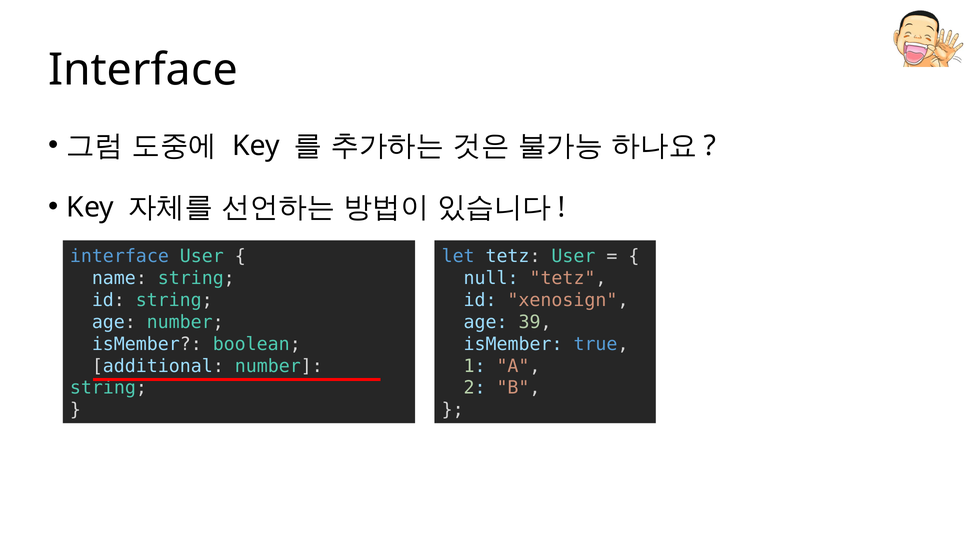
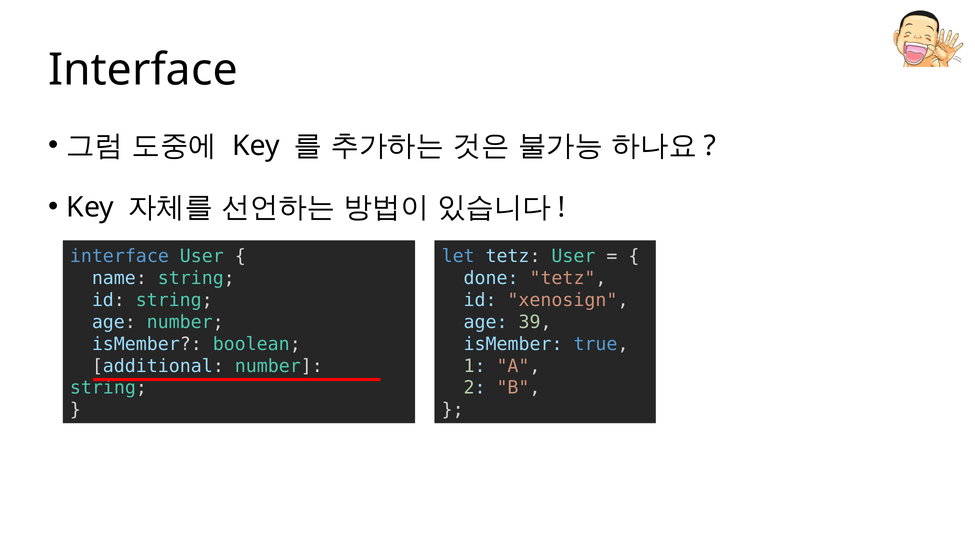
null: null -> done
